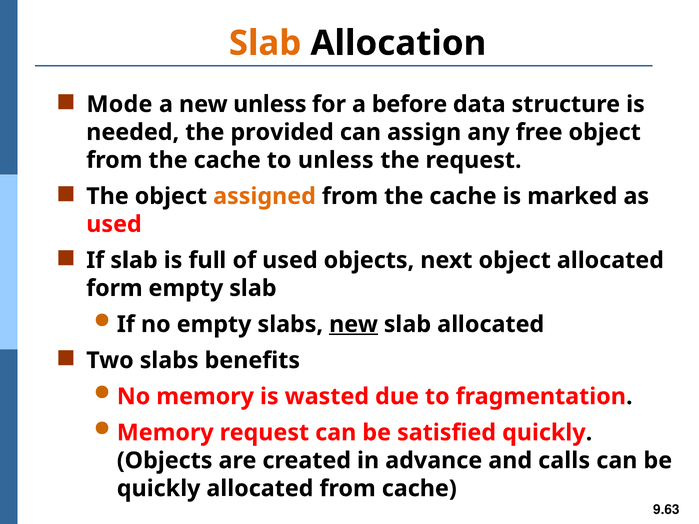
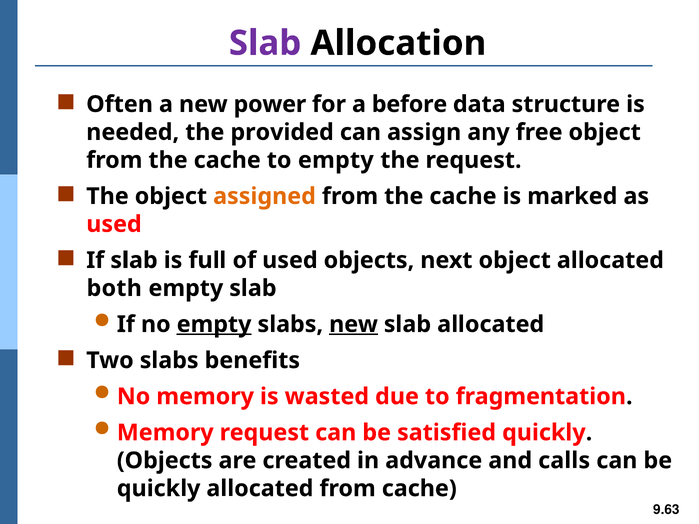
Slab at (265, 43) colour: orange -> purple
Mode: Mode -> Often
new unless: unless -> power
to unless: unless -> empty
form: form -> both
empty at (214, 324) underline: none -> present
